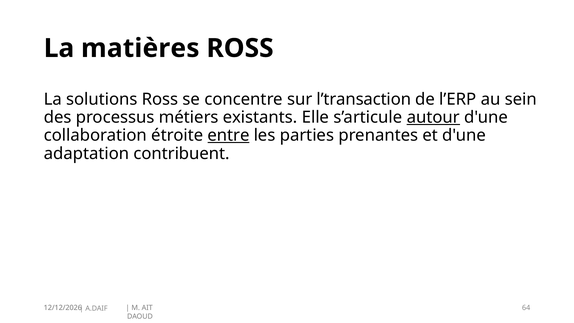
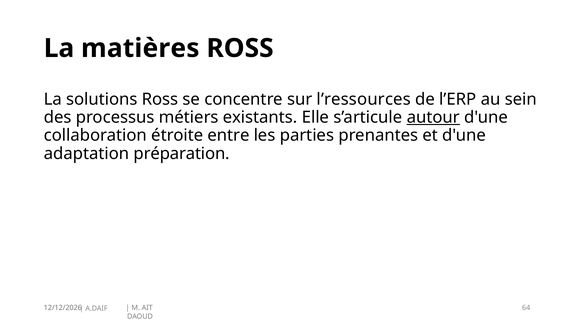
l’transaction: l’transaction -> l’ressources
entre underline: present -> none
contribuent: contribuent -> préparation
